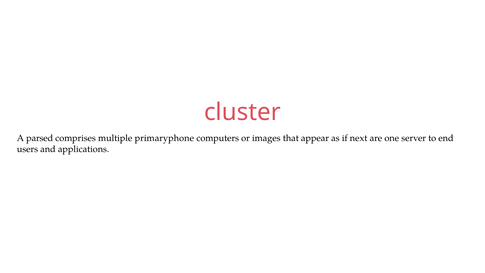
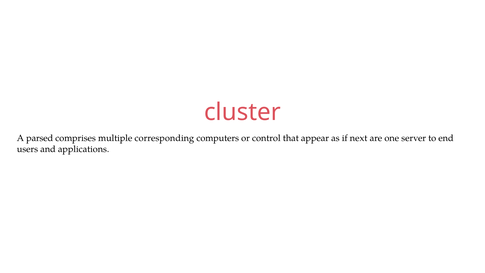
primaryphone: primaryphone -> corresponding
images: images -> control
